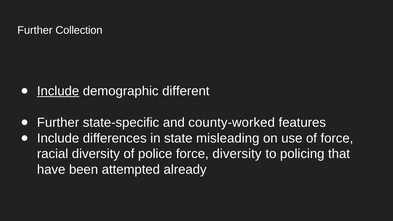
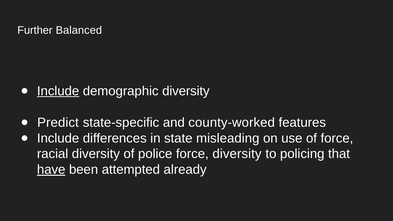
Collection: Collection -> Balanced
demographic different: different -> diversity
Further at (58, 123): Further -> Predict
have underline: none -> present
